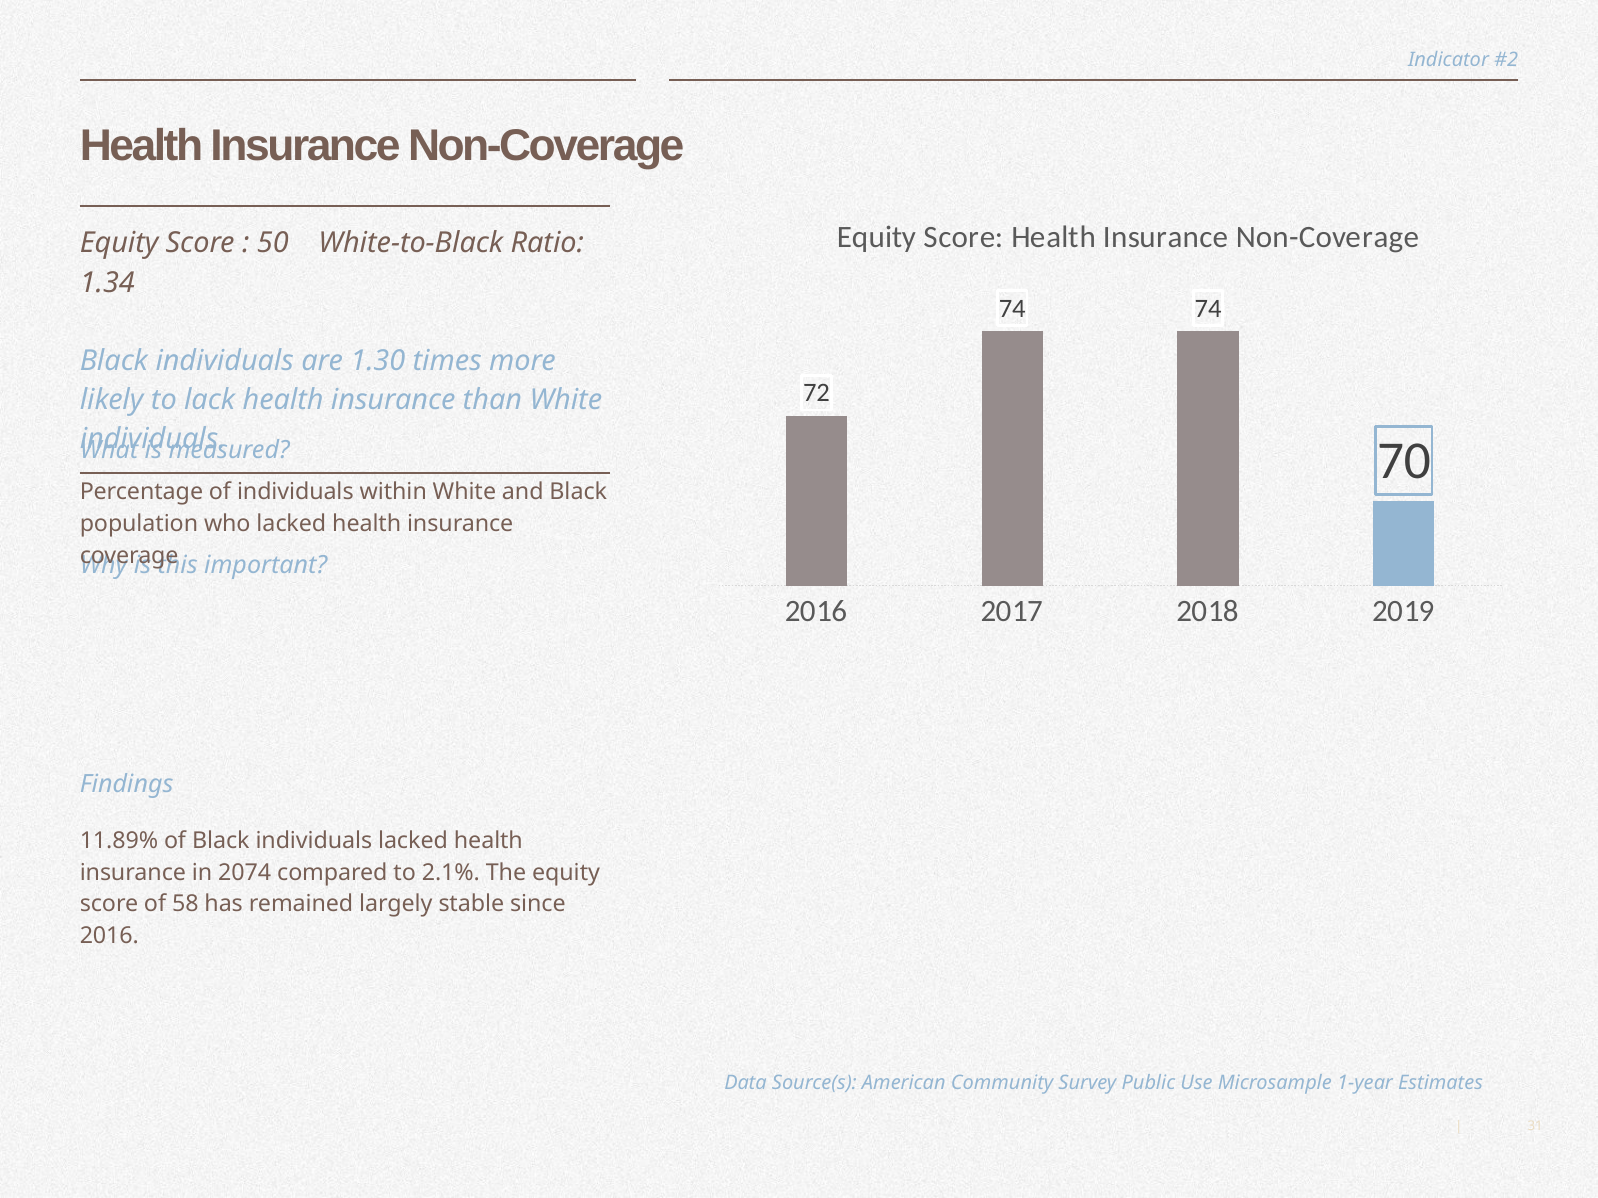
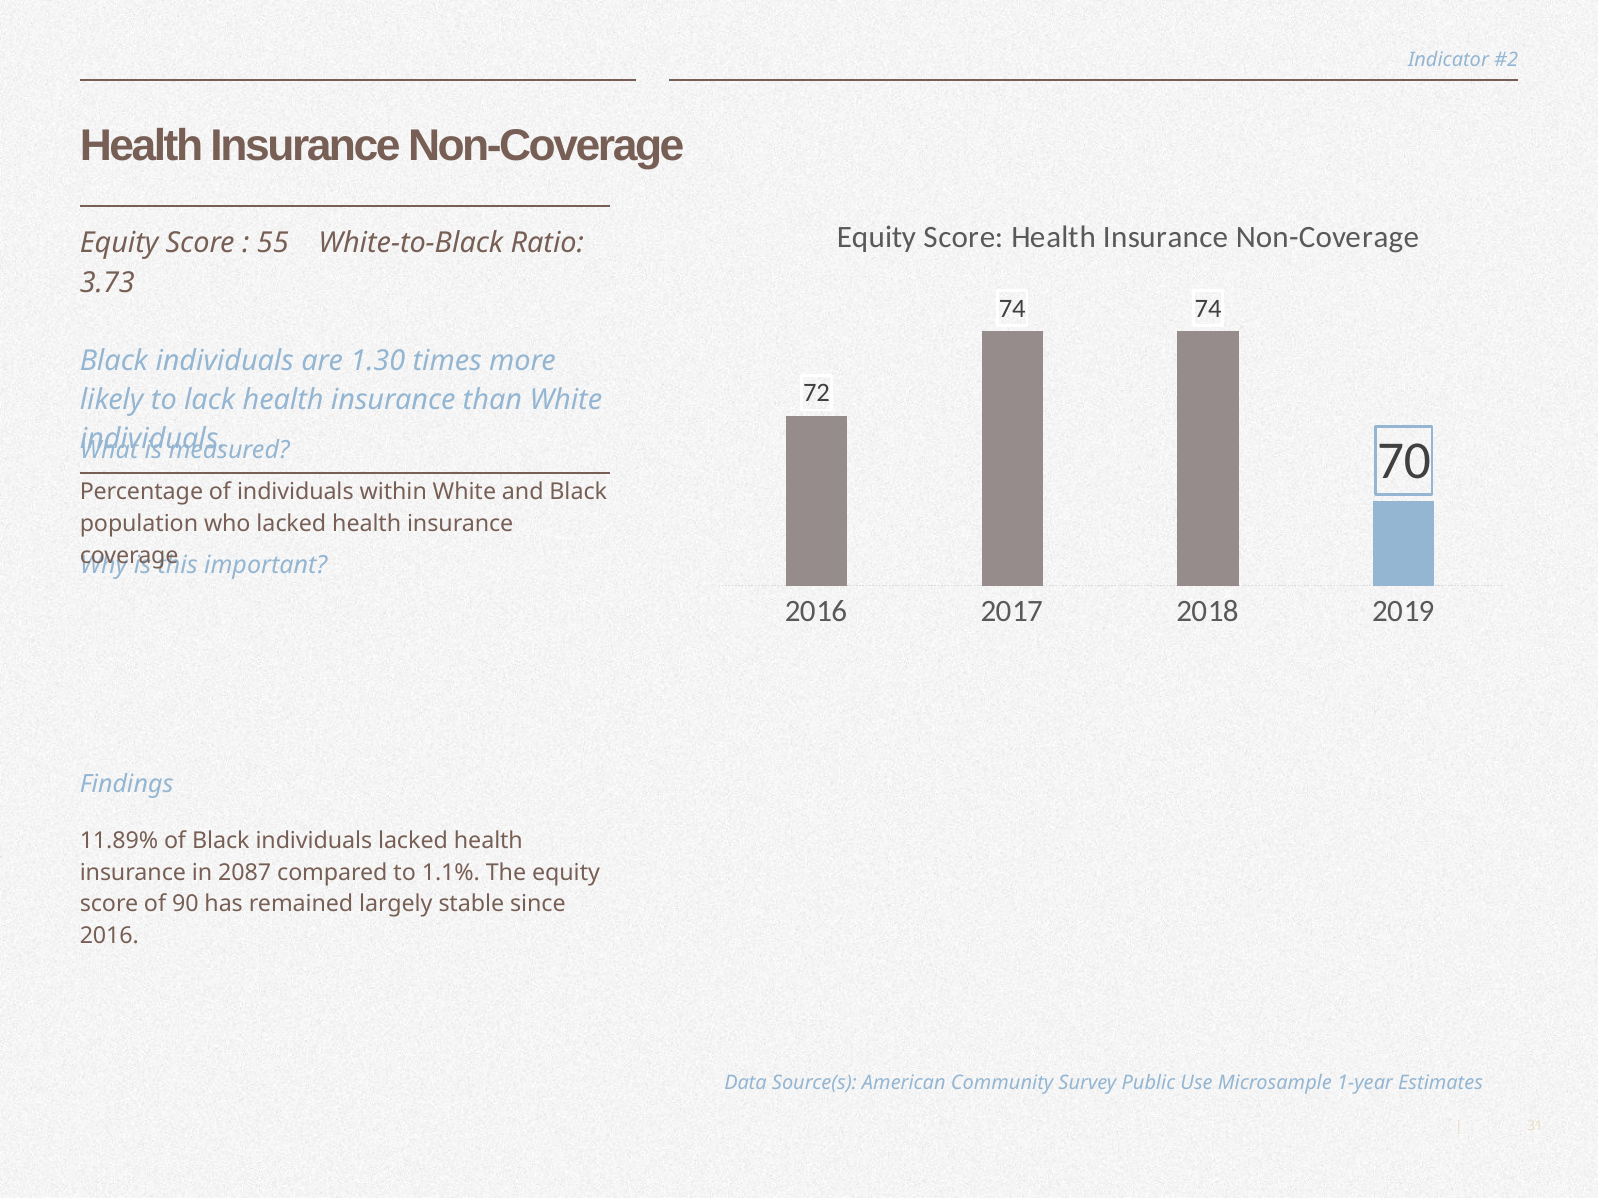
50: 50 -> 55
1.34: 1.34 -> 3.73
2074: 2074 -> 2087
2.1%: 2.1% -> 1.1%
58: 58 -> 90
